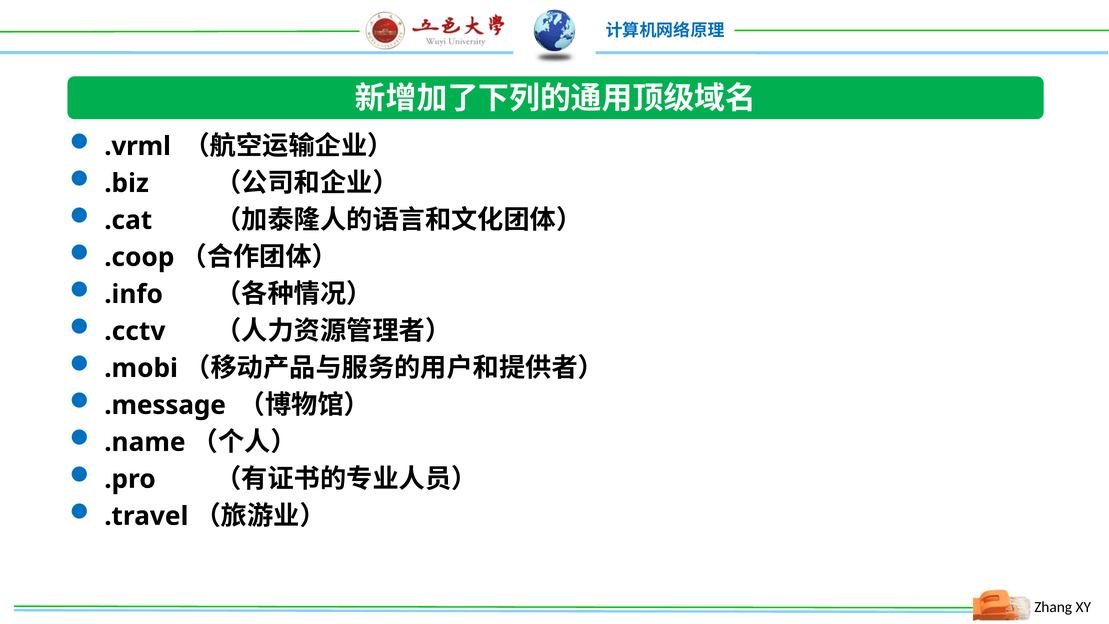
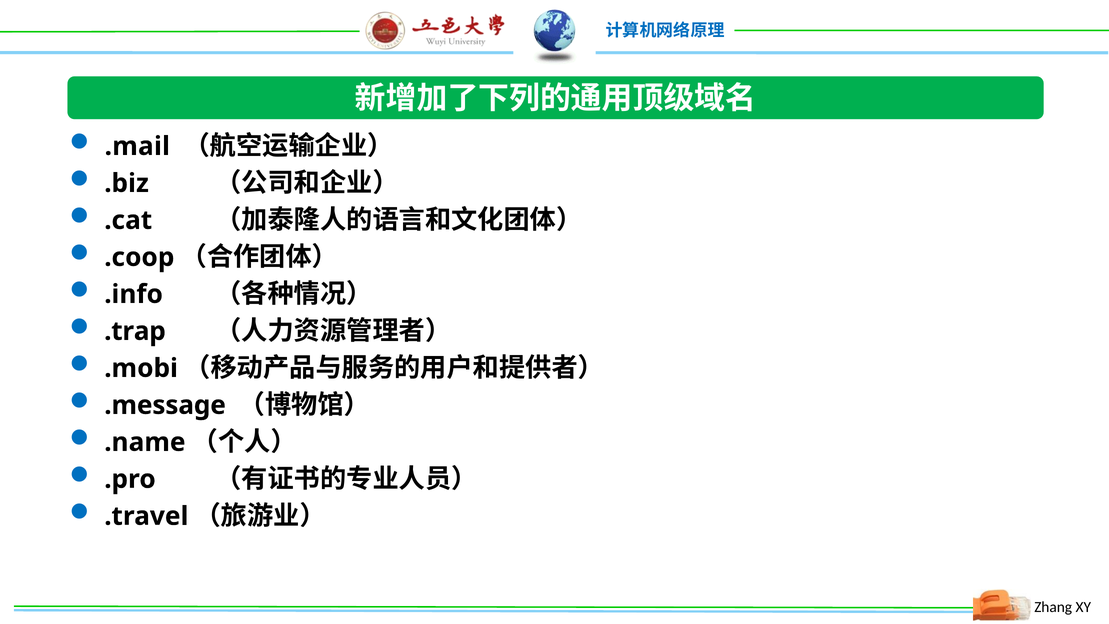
.vrml: .vrml -> .mail
.cctv: .cctv -> .trap
